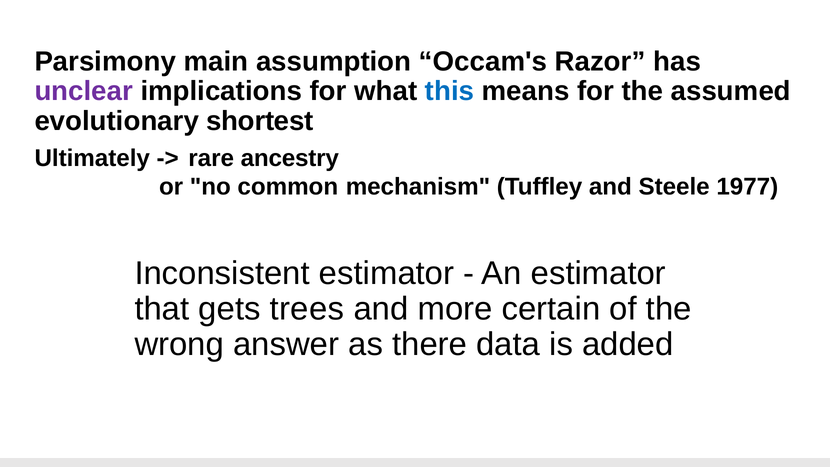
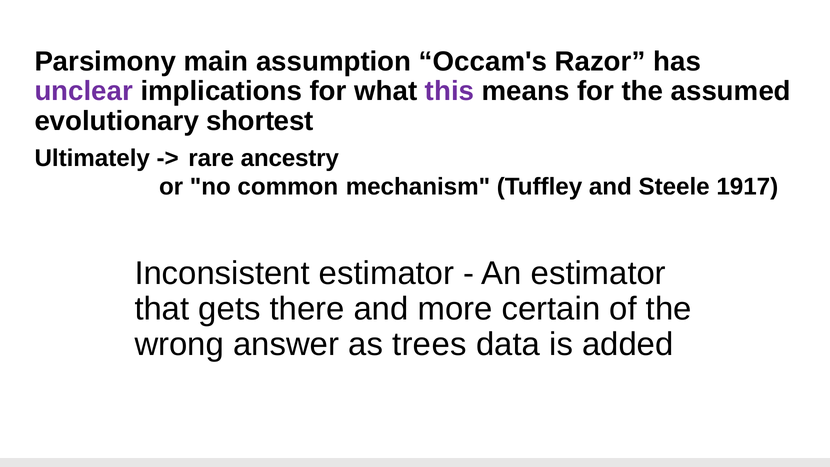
this colour: blue -> purple
1977: 1977 -> 1917
trees: trees -> there
there: there -> trees
